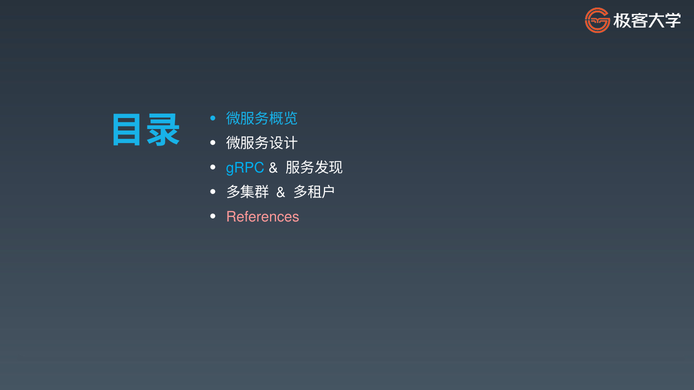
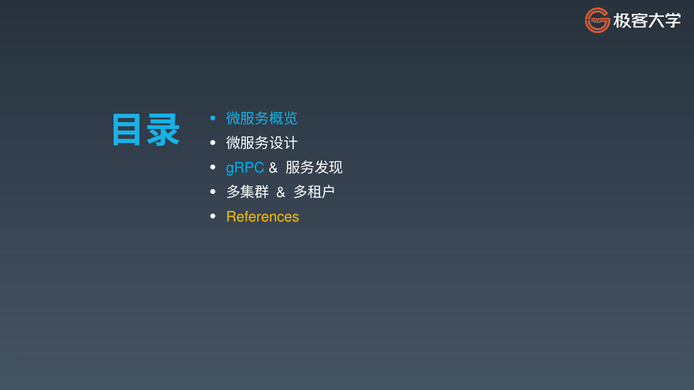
References colour: pink -> yellow
